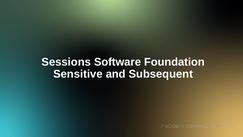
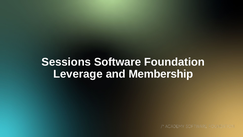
Sensitive: Sensitive -> Leverage
Subsequent: Subsequent -> Membership
